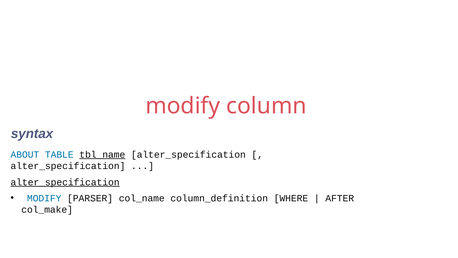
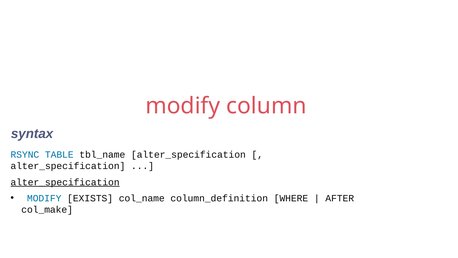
ABOUT: ABOUT -> RSYNC
tbl_name underline: present -> none
PARSER: PARSER -> EXISTS
